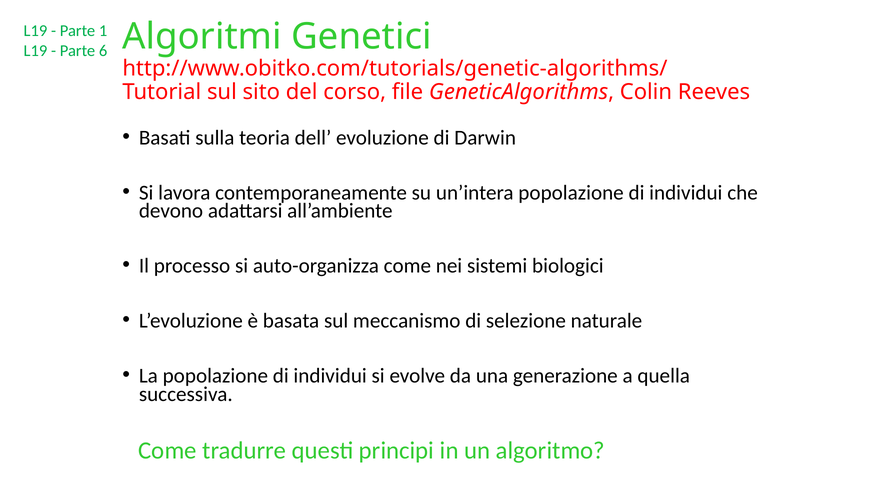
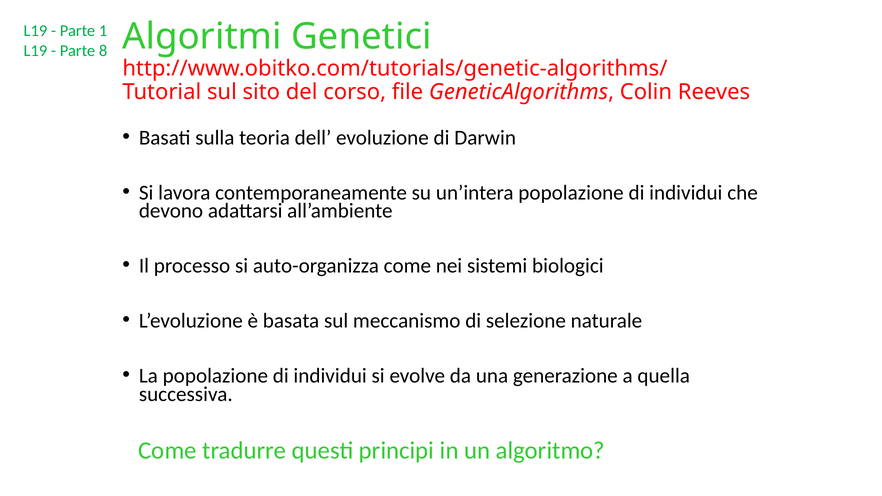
6: 6 -> 8
